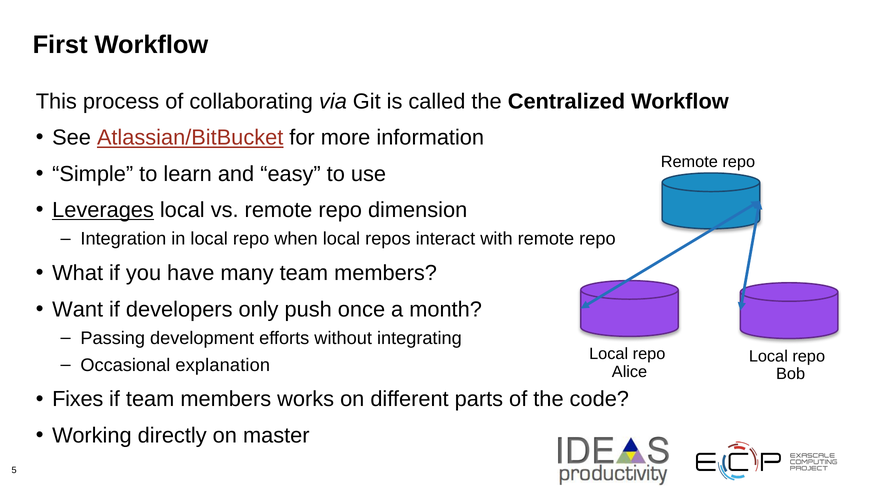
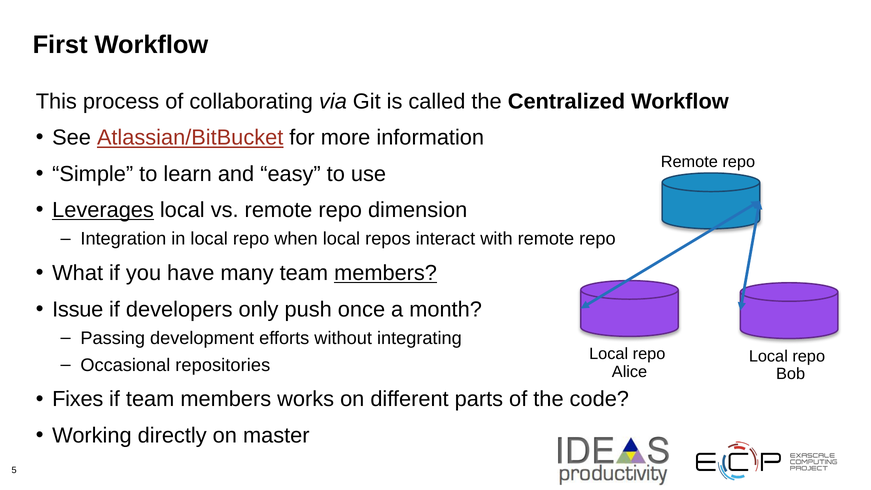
members at (386, 273) underline: none -> present
Want: Want -> Issue
explanation: explanation -> repositories
